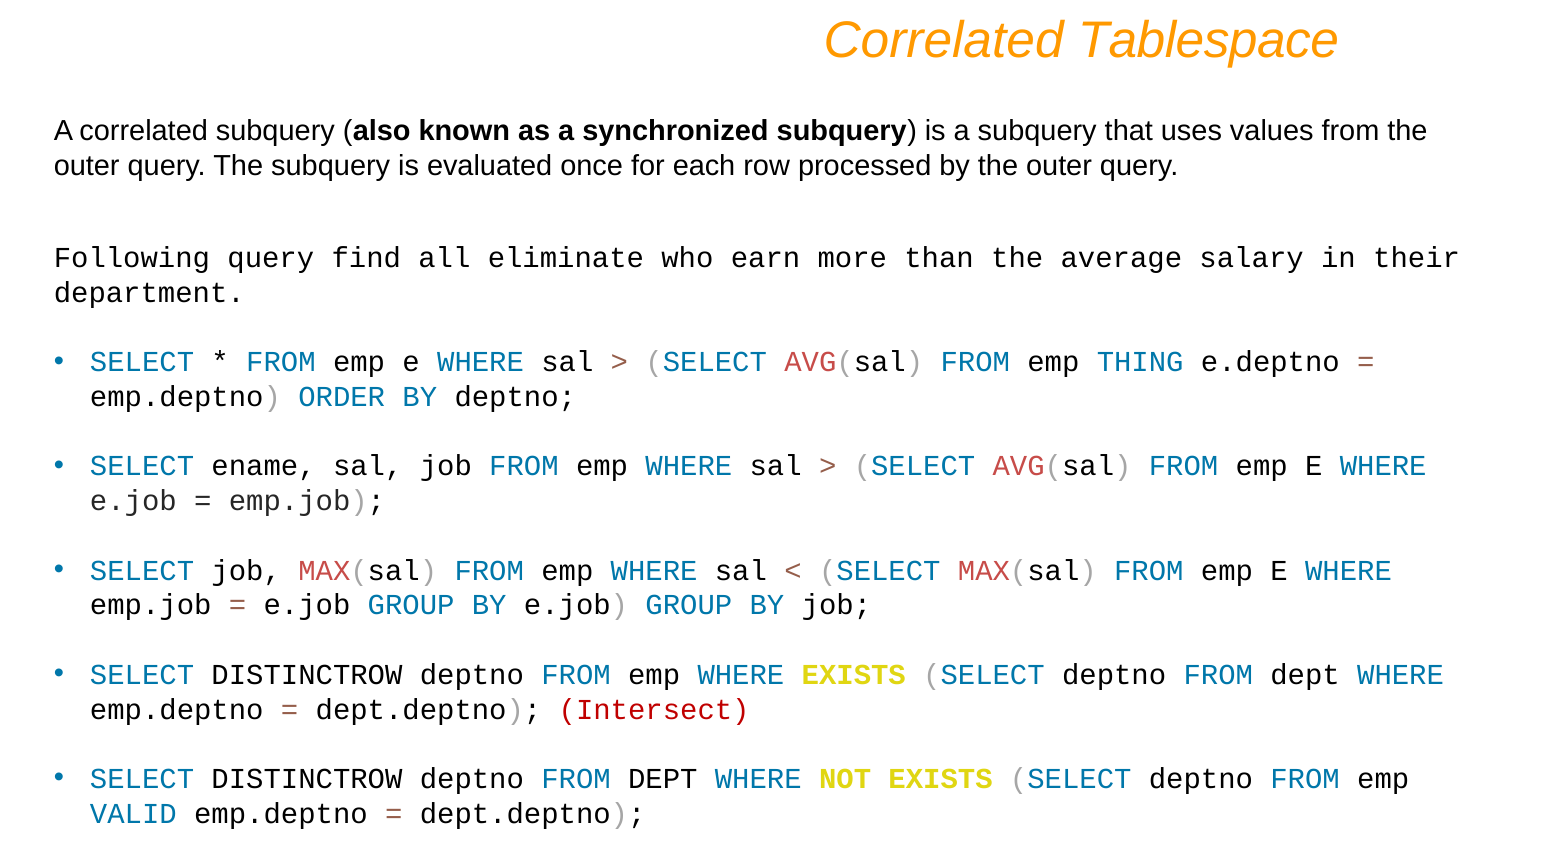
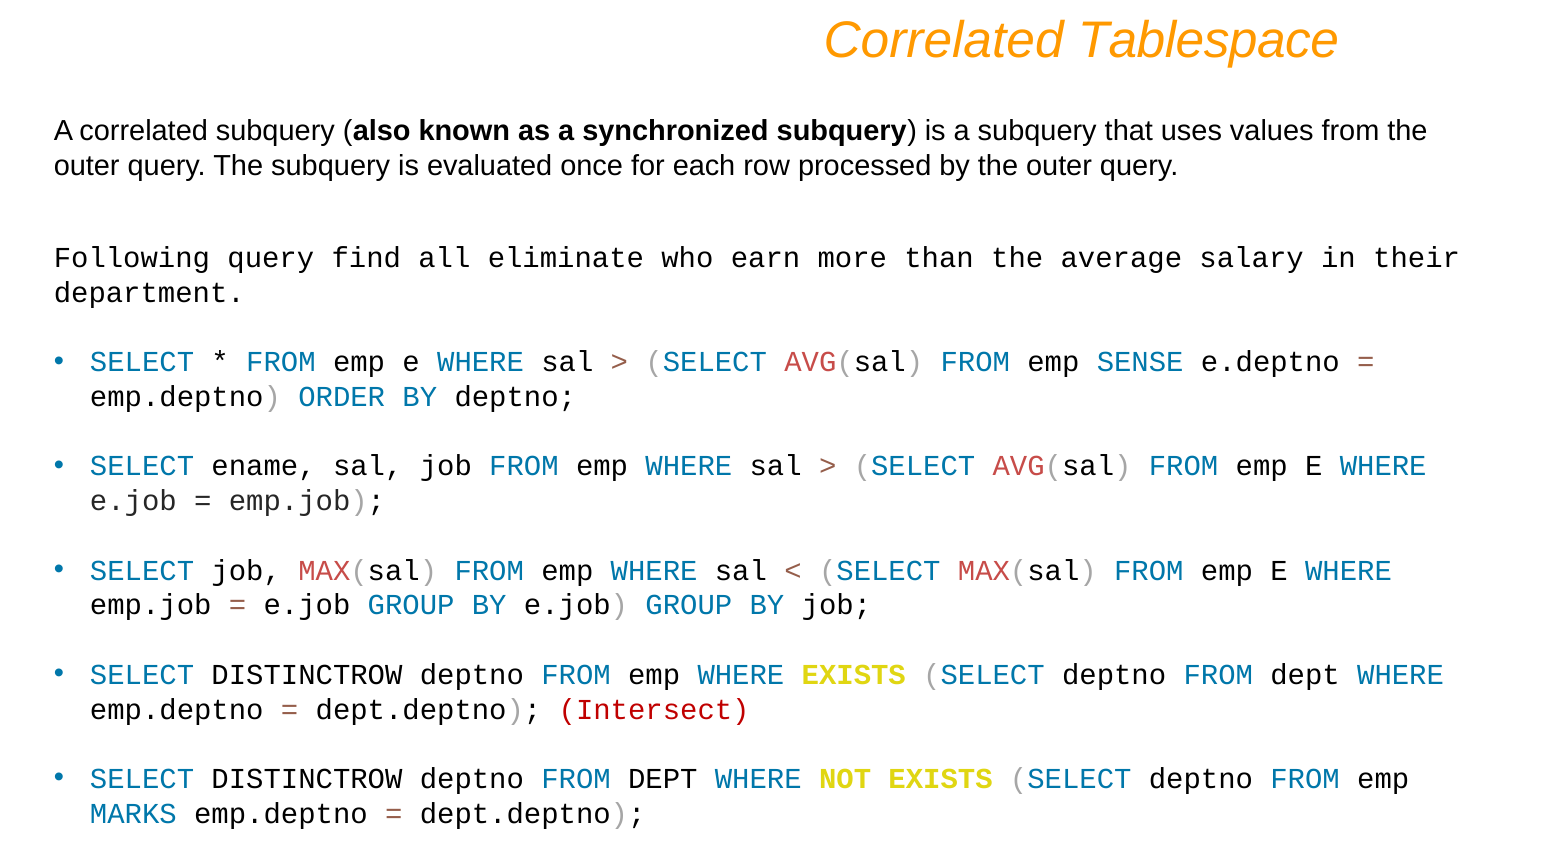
THING: THING -> SENSE
VALID: VALID -> MARKS
